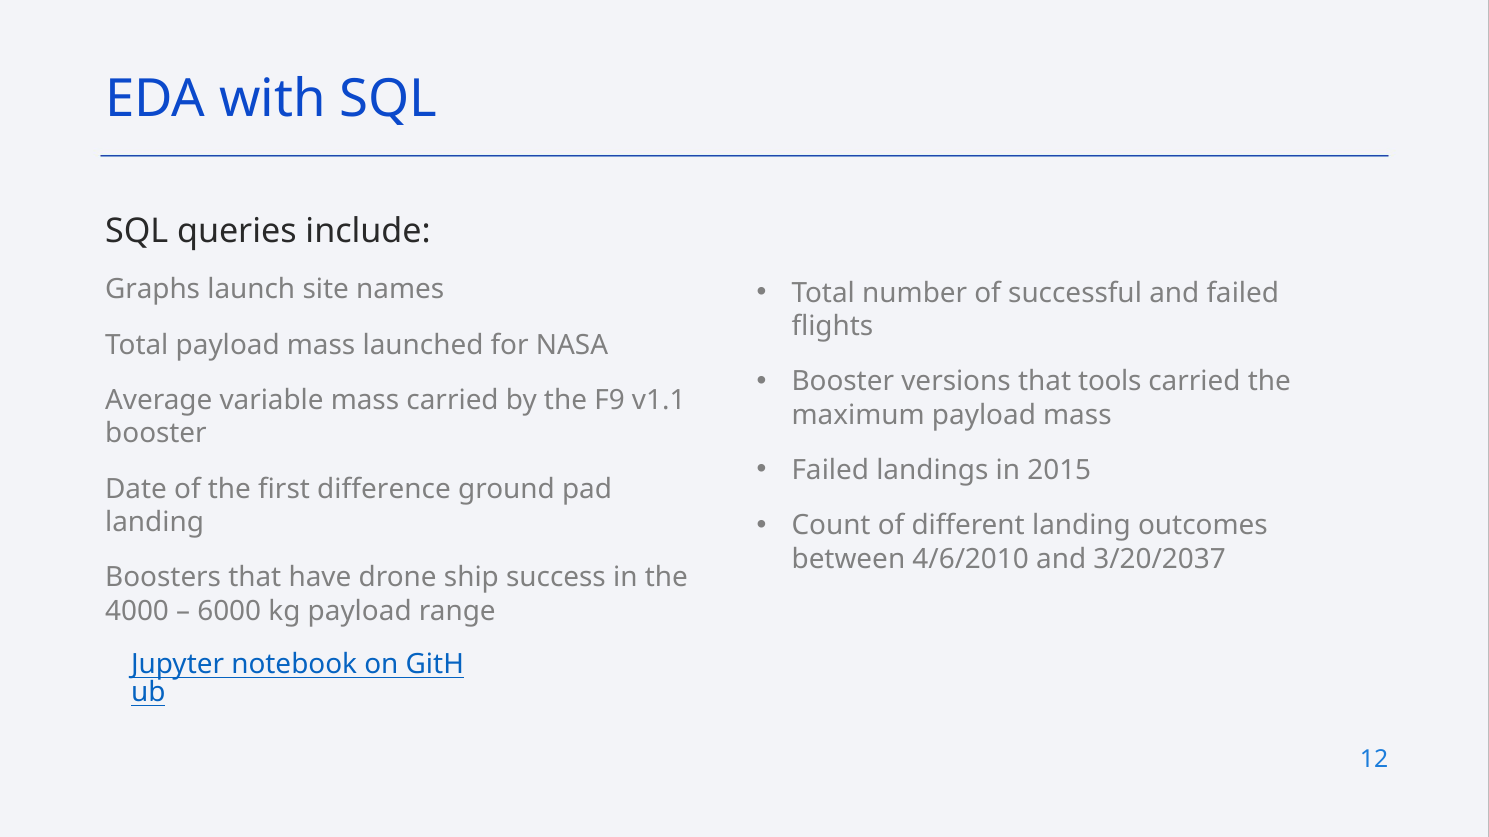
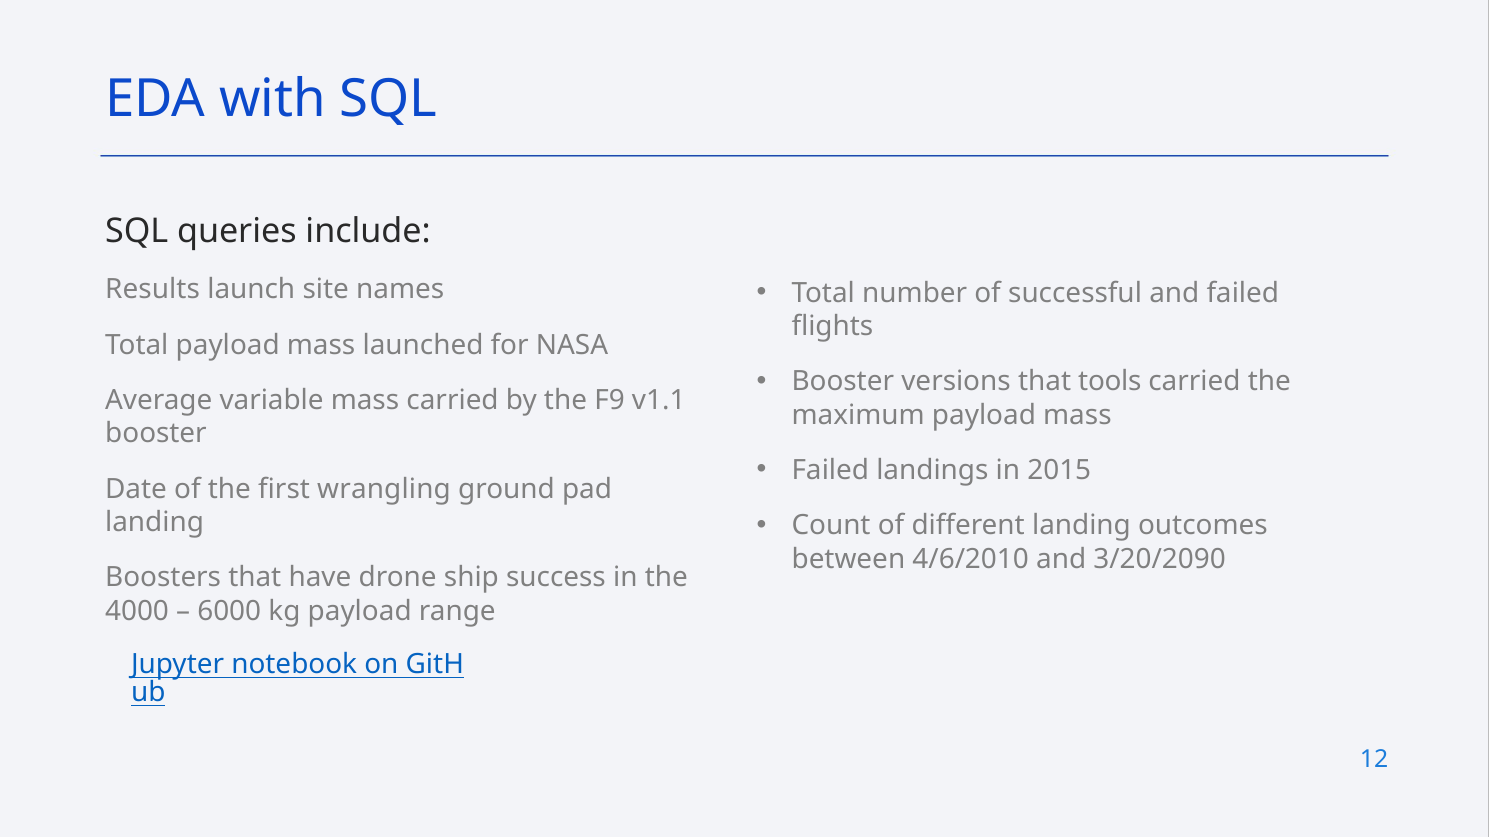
Graphs: Graphs -> Results
difference: difference -> wrangling
3/20/2037: 3/20/2037 -> 3/20/2090
